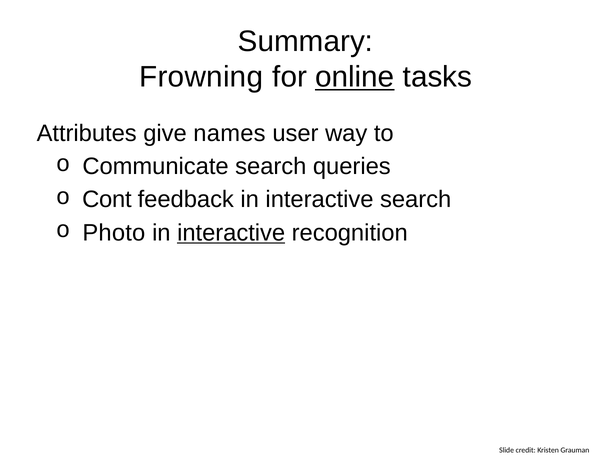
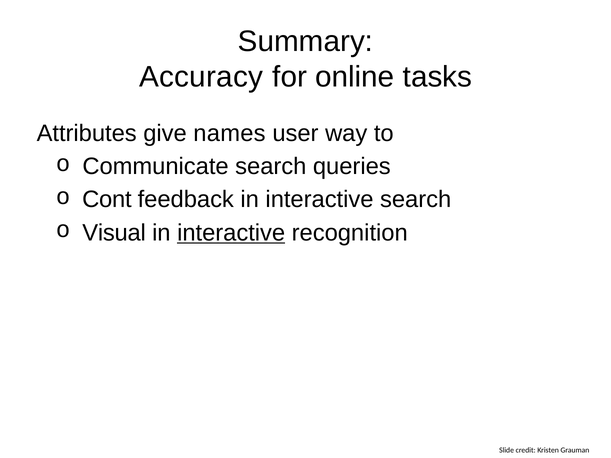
Frowning: Frowning -> Accuracy
online underline: present -> none
Photo: Photo -> Visual
